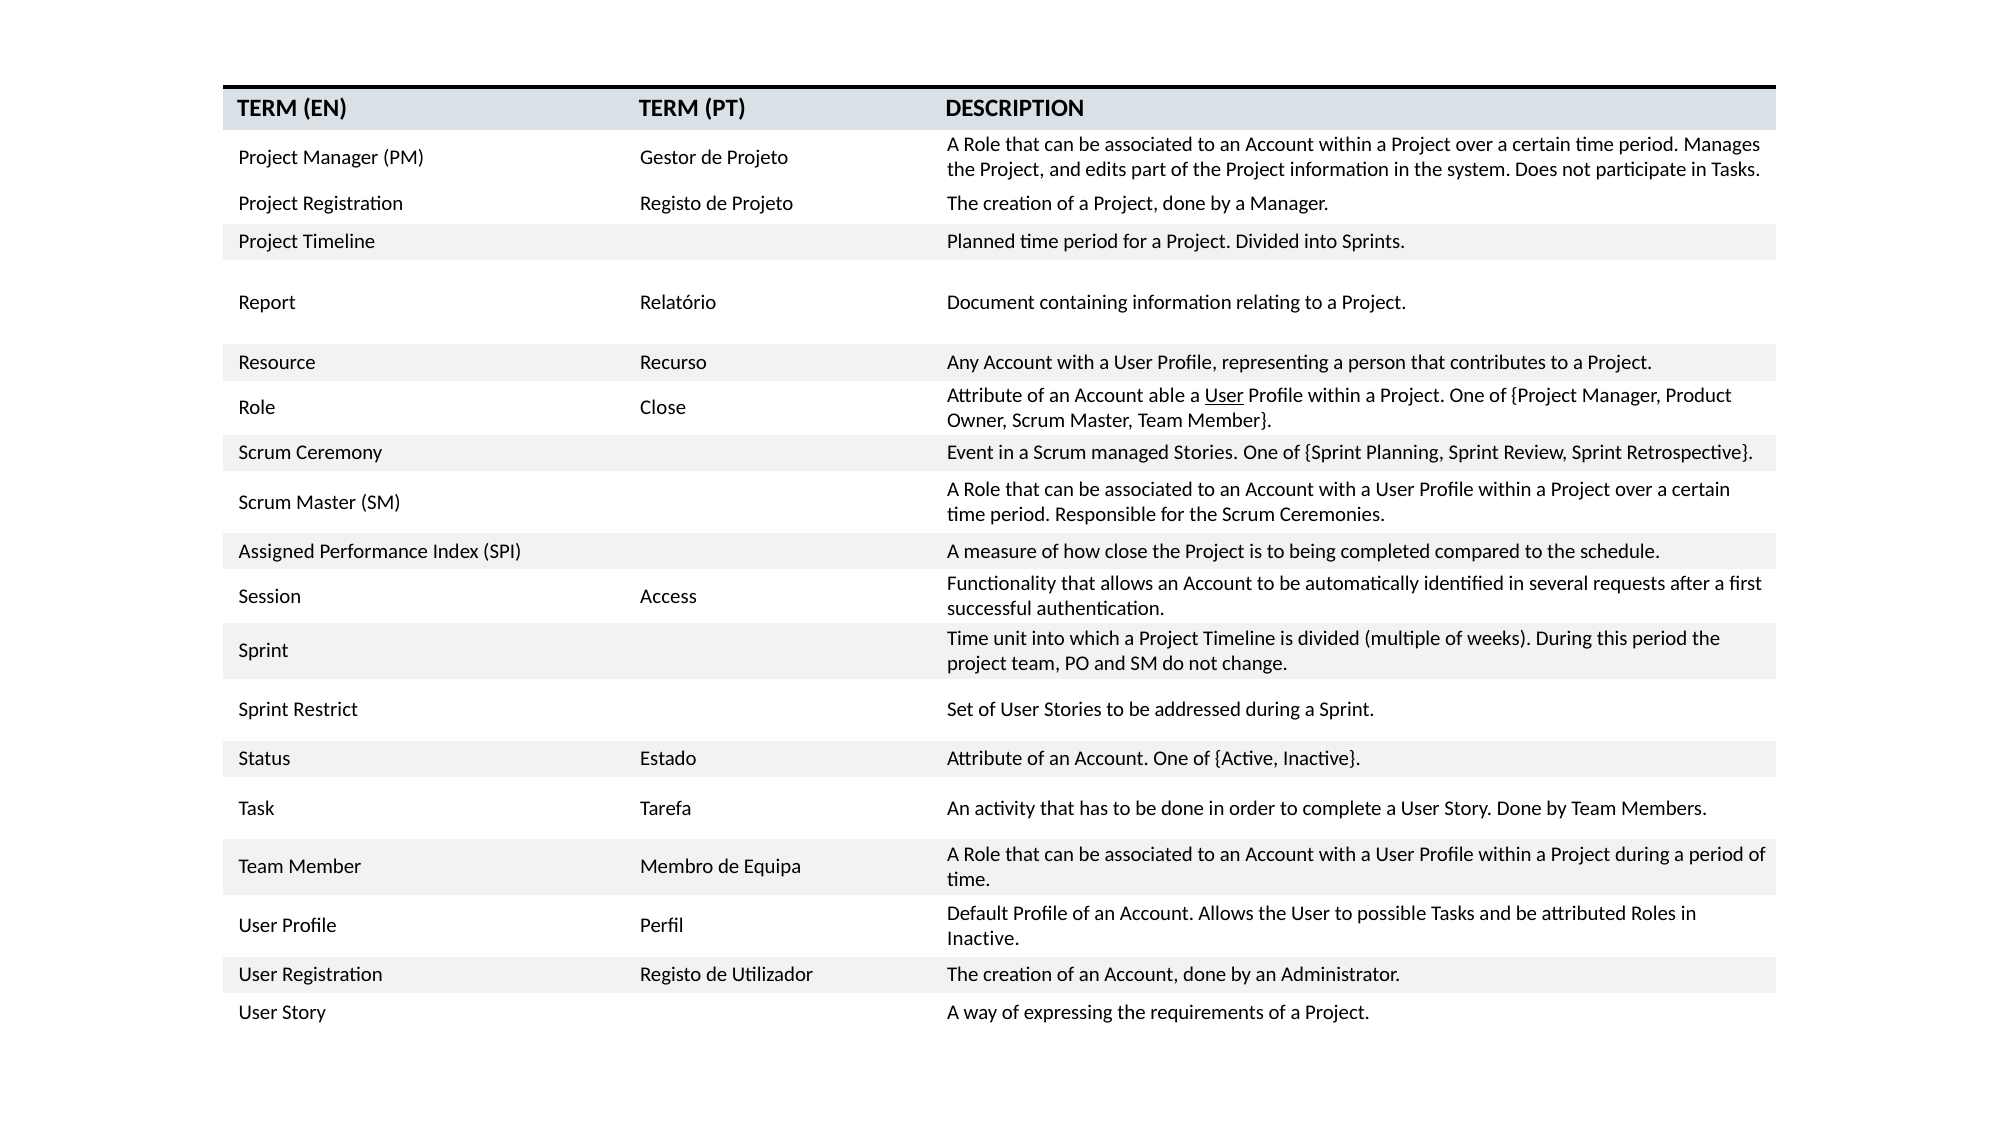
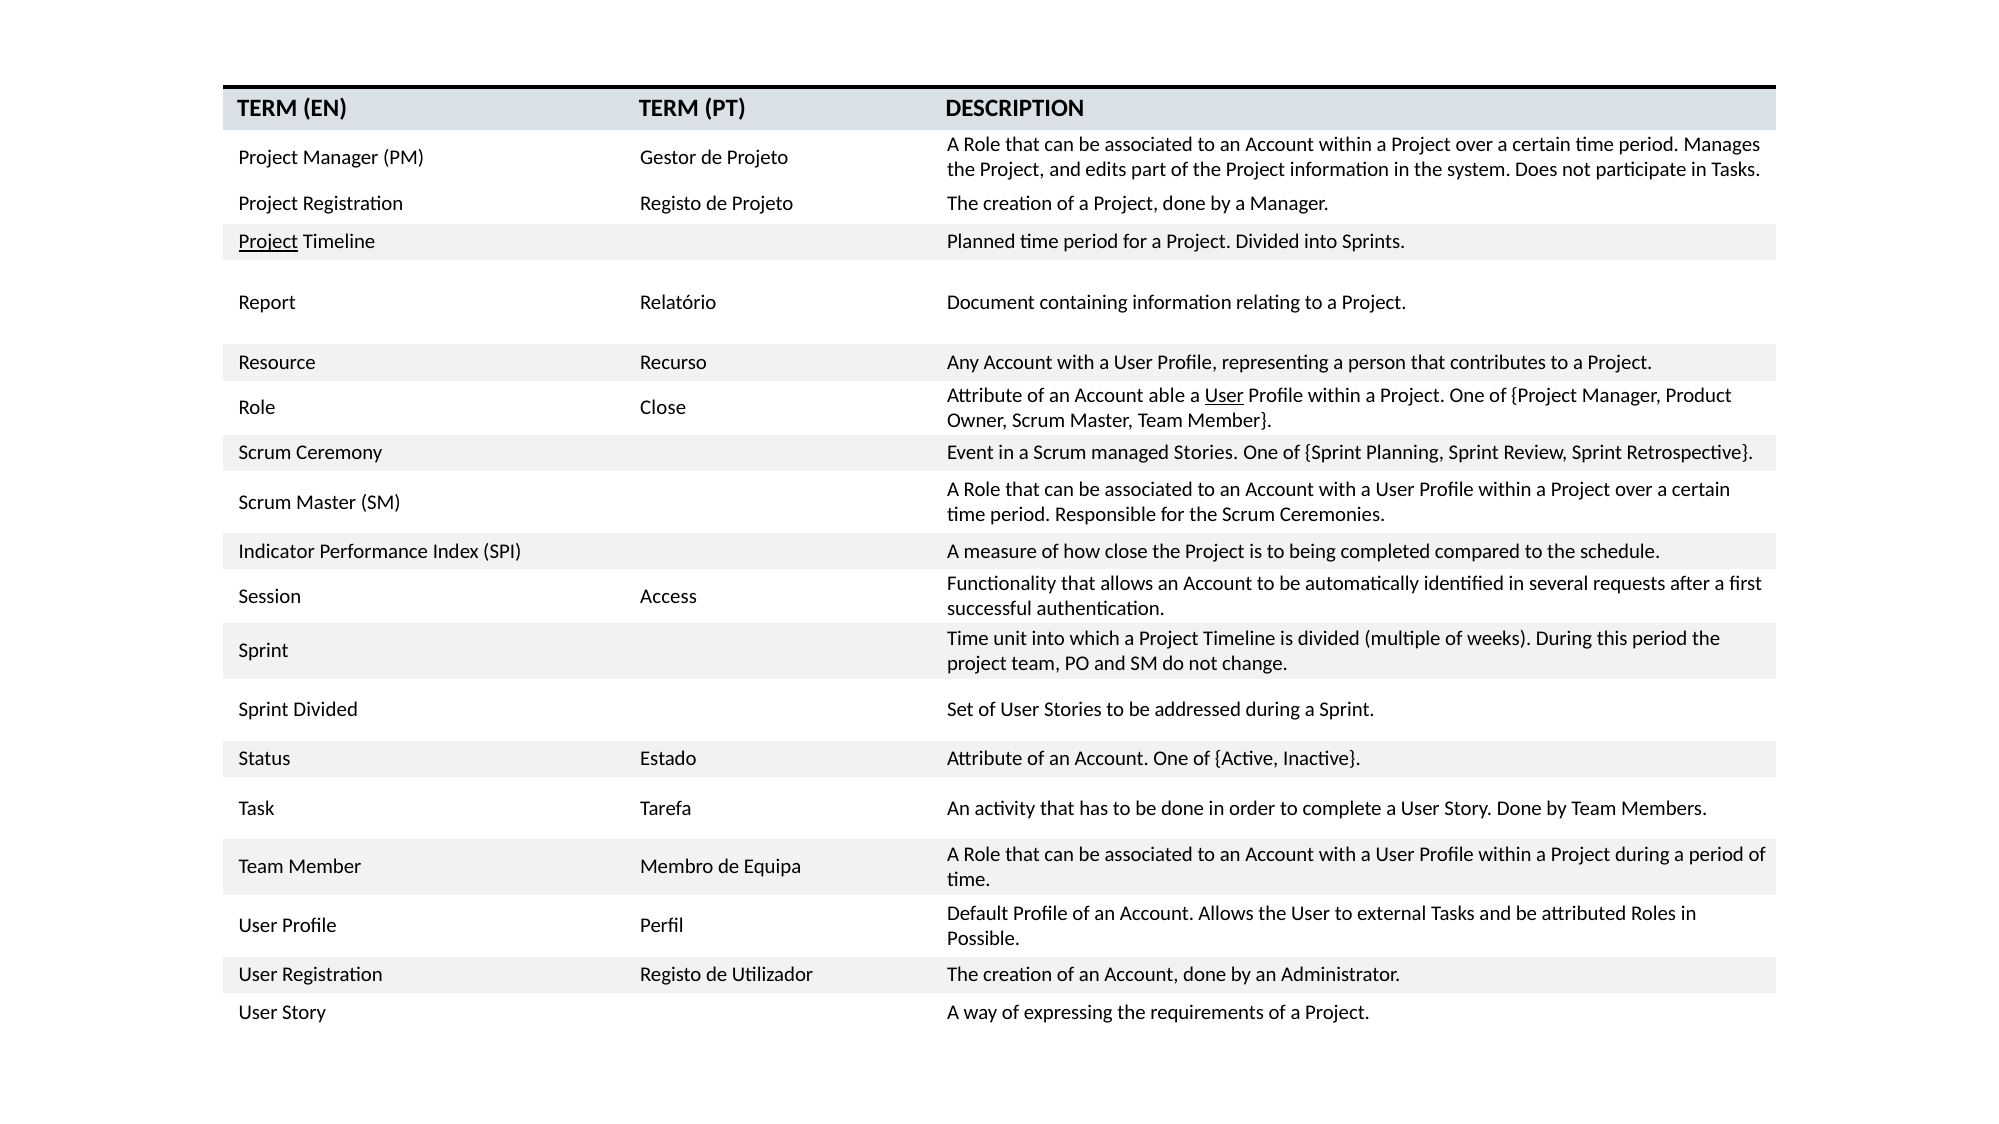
Project at (268, 242) underline: none -> present
Assigned: Assigned -> Indicator
Sprint Restrict: Restrict -> Divided
possible: possible -> external
Inactive at (983, 939): Inactive -> Possible
